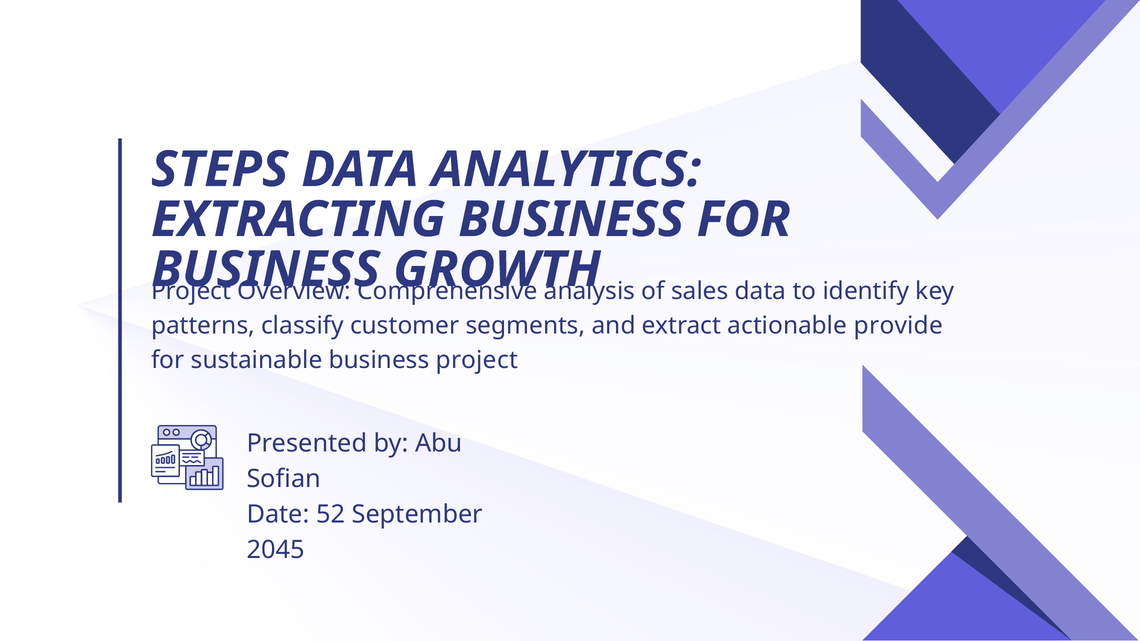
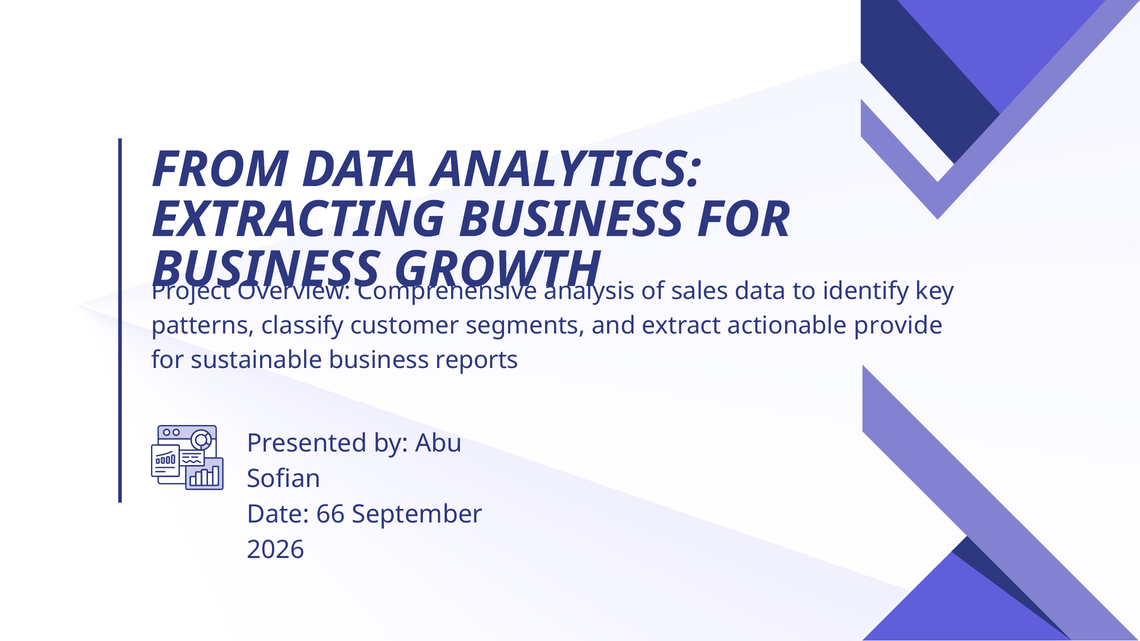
STEPS: STEPS -> FROM
business project: project -> reports
52: 52 -> 66
2045: 2045 -> 2026
